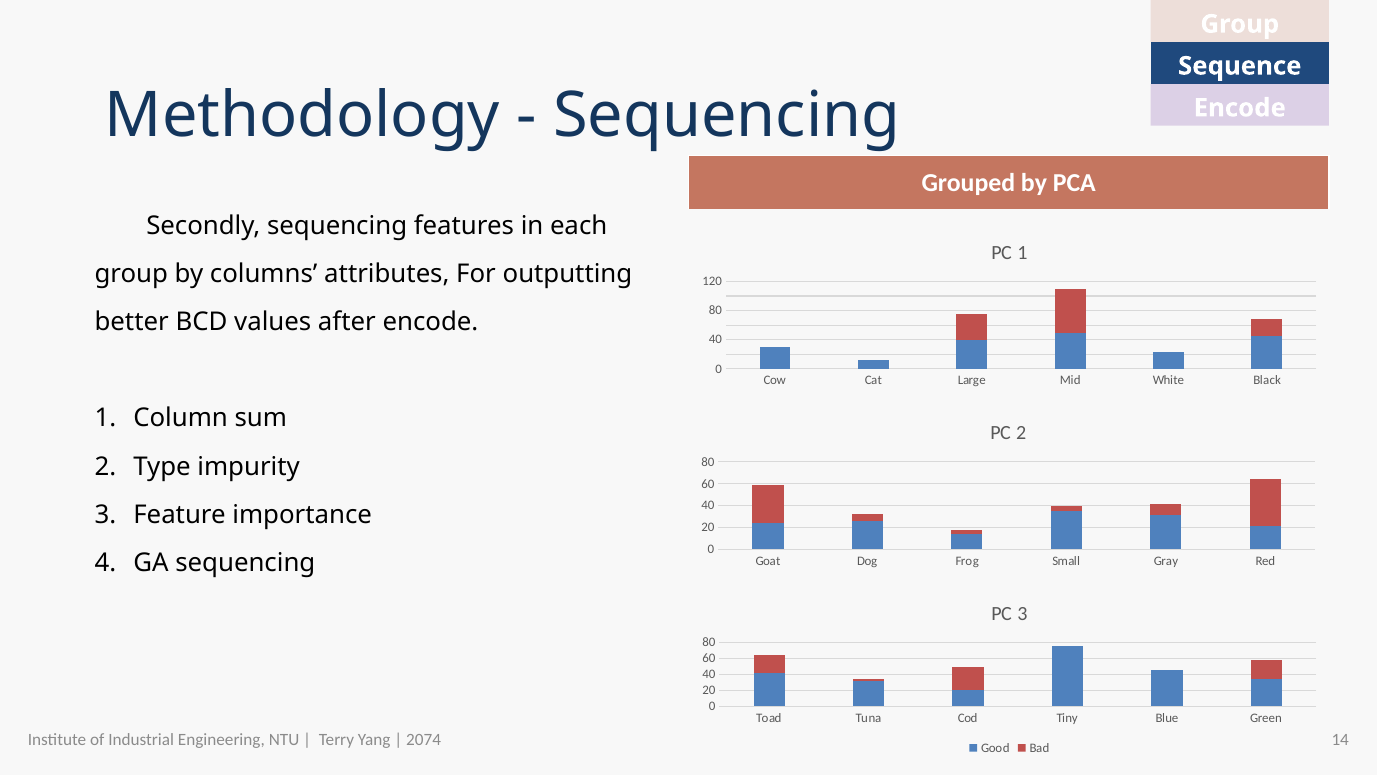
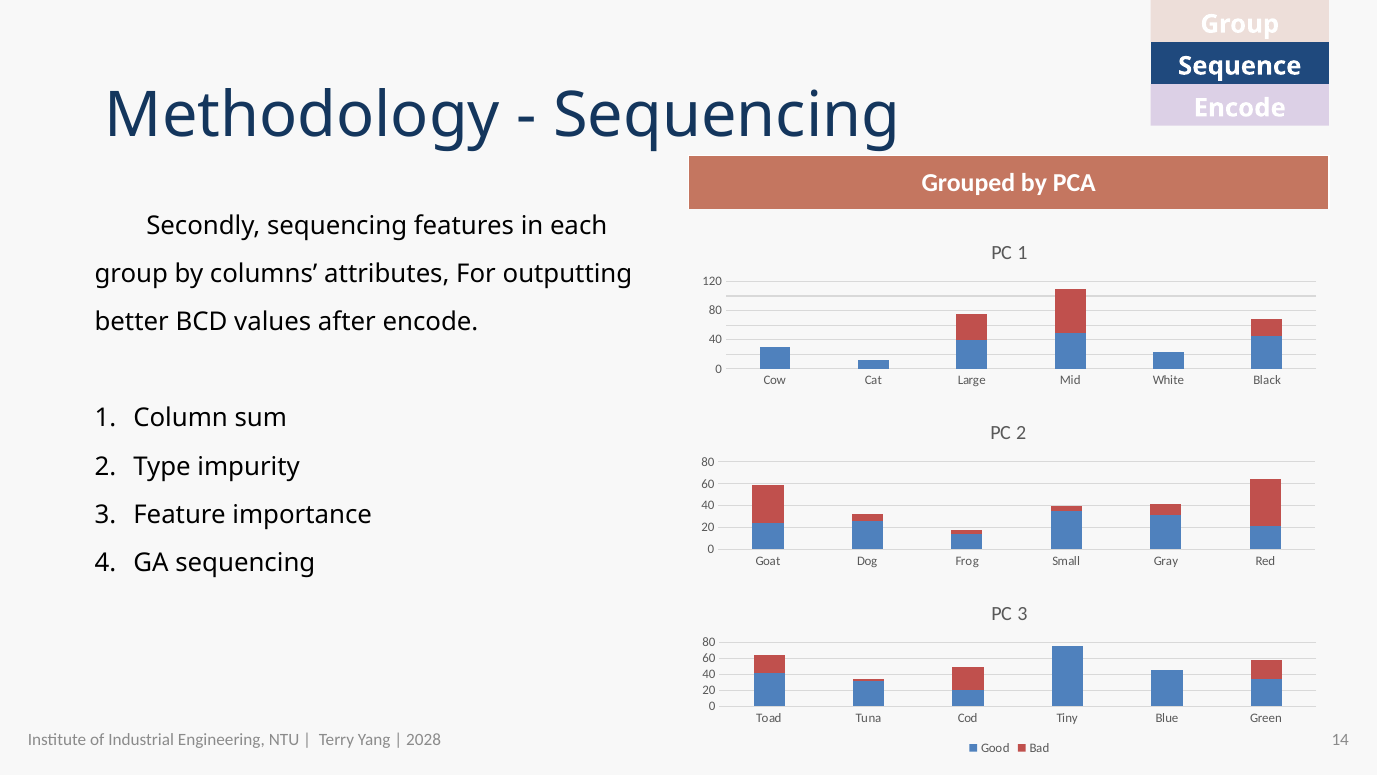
2074: 2074 -> 2028
